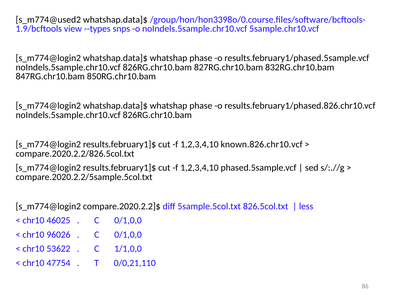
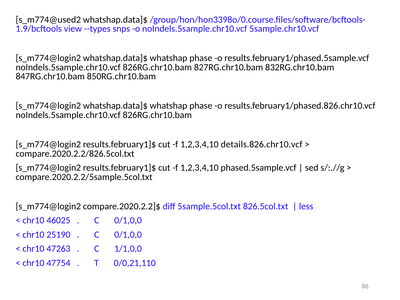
known.826.chr10.vcf: known.826.chr10.vcf -> details.826.chr10.vcf
96026: 96026 -> 25190
53622: 53622 -> 47263
